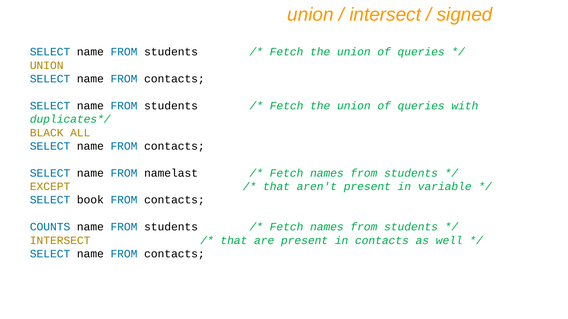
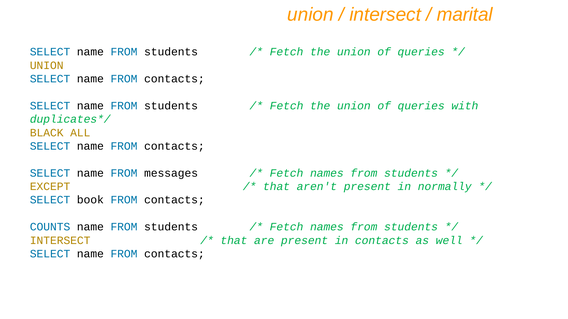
signed: signed -> marital
namelast: namelast -> messages
variable: variable -> normally
